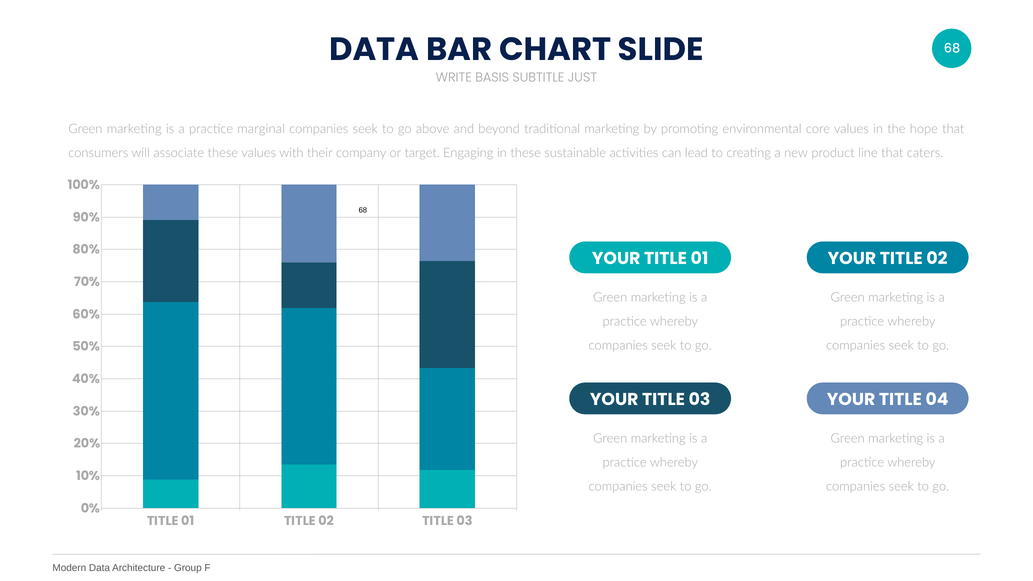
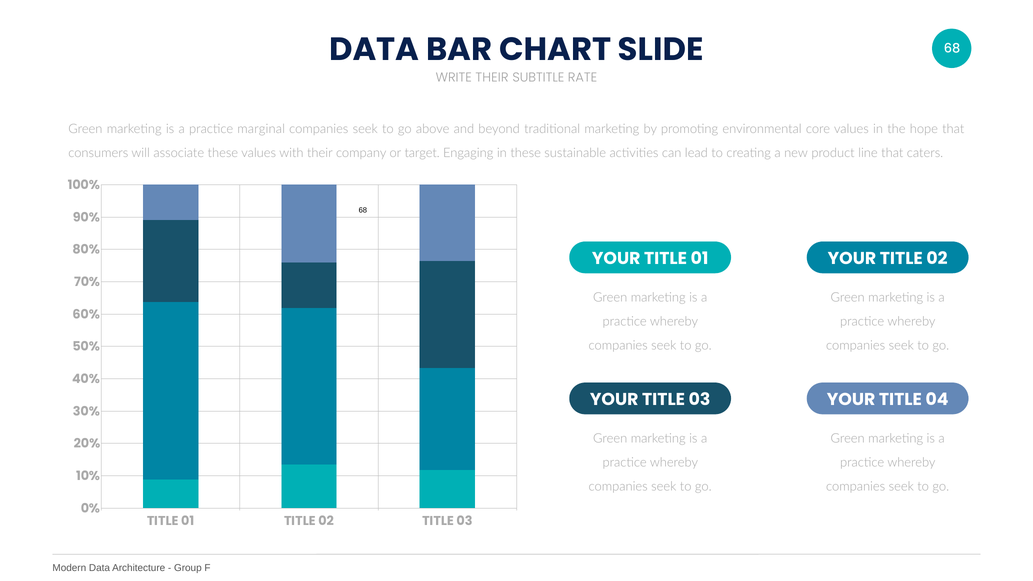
WRITE BASIS: BASIS -> THEIR
JUST: JUST -> RATE
